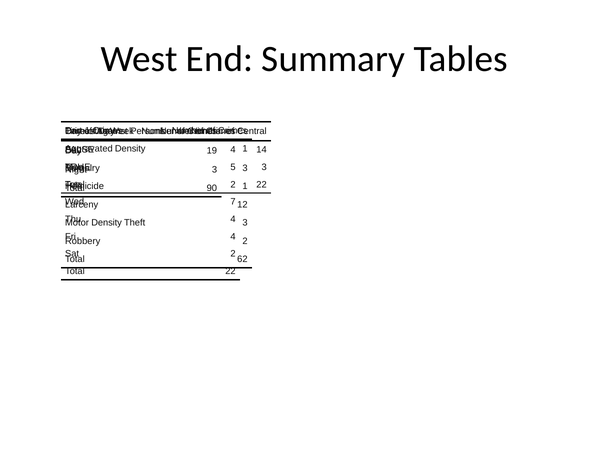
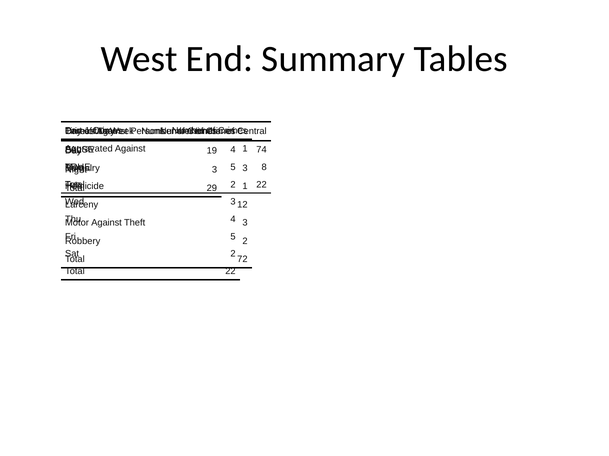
Density at (130, 149): Density -> Against
14: 14 -> 74
3 at (264, 167): 3 -> 8
90: 90 -> 29
7 at (233, 202): 7 -> 3
Density at (107, 223): Density -> Against
4 at (233, 237): 4 -> 5
62: 62 -> 72
